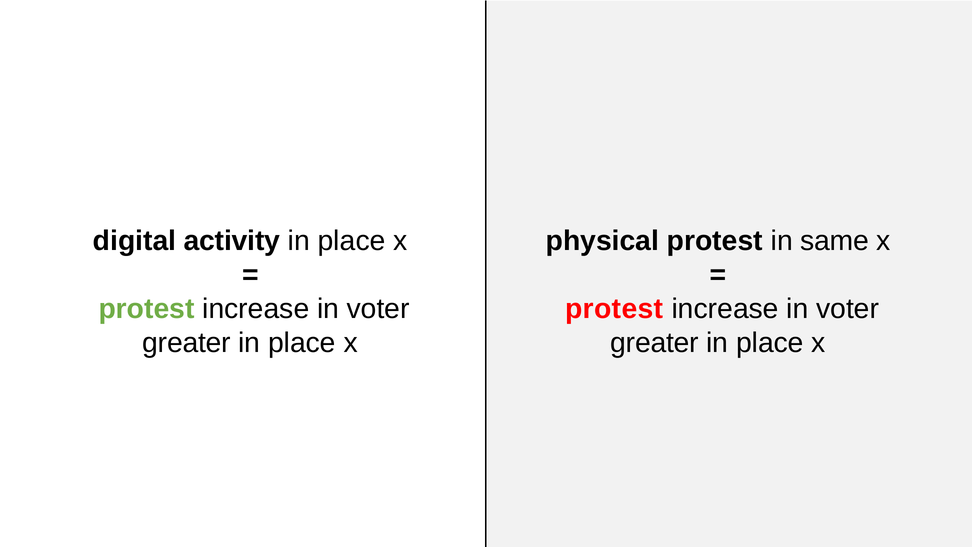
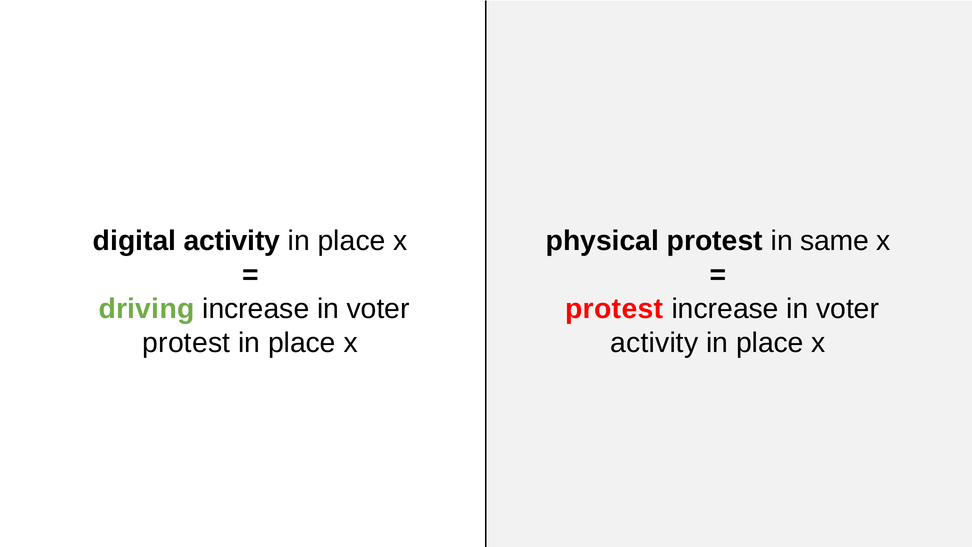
protest at (147, 309): protest -> driving
greater at (187, 343): greater -> protest
greater at (654, 343): greater -> activity
